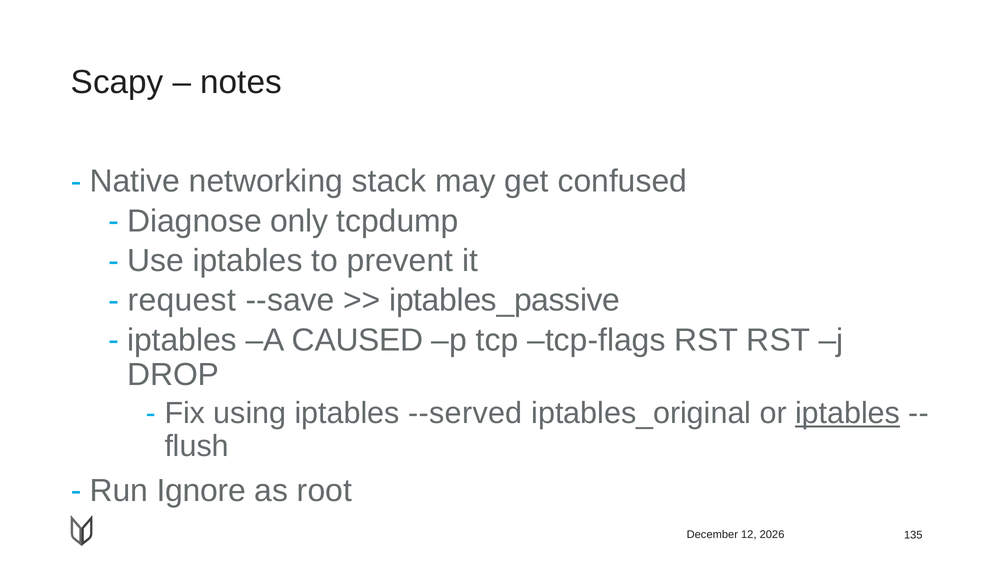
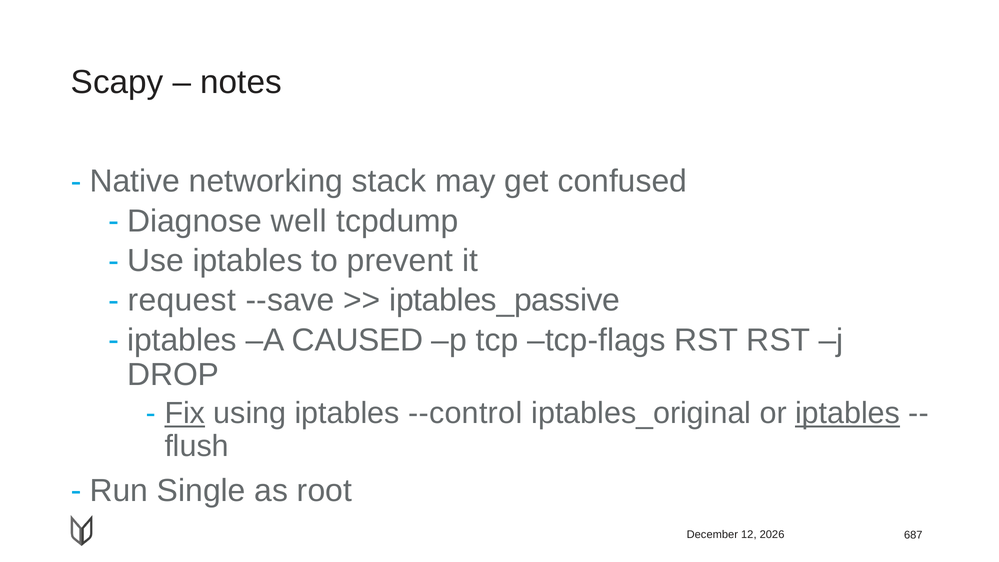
only: only -> well
Fix underline: none -> present
--served: --served -> --control
Ignore: Ignore -> Single
135: 135 -> 687
